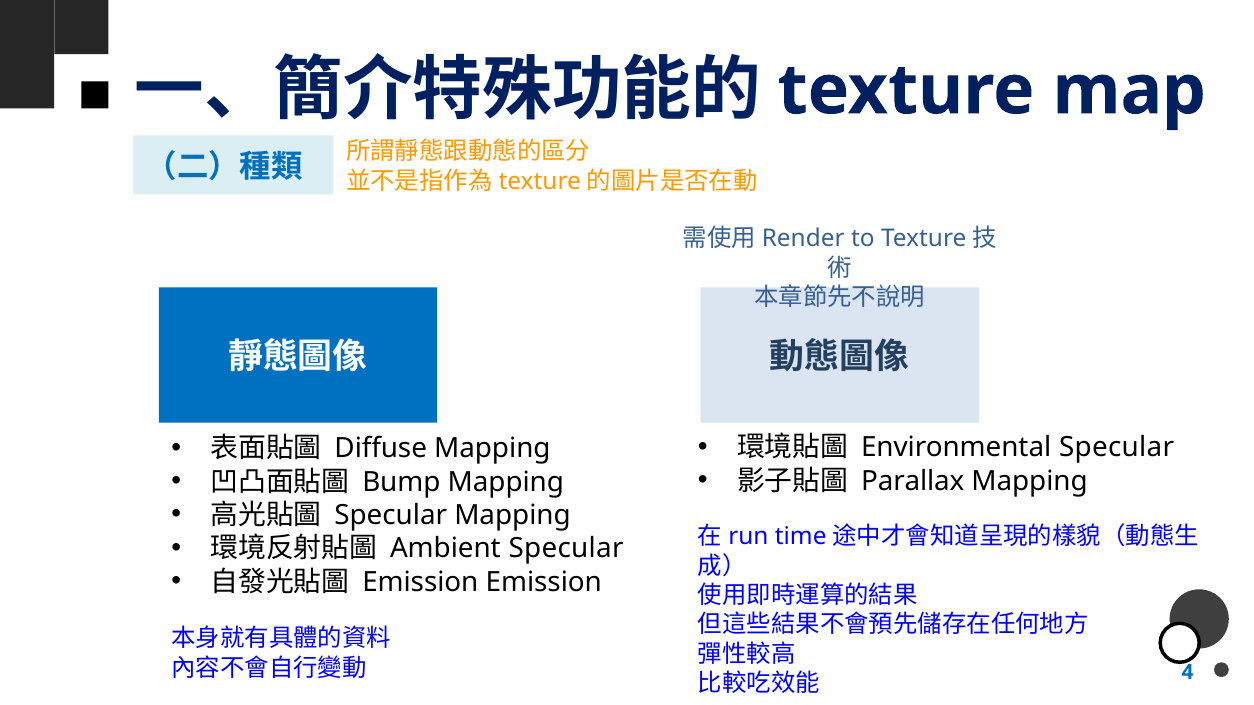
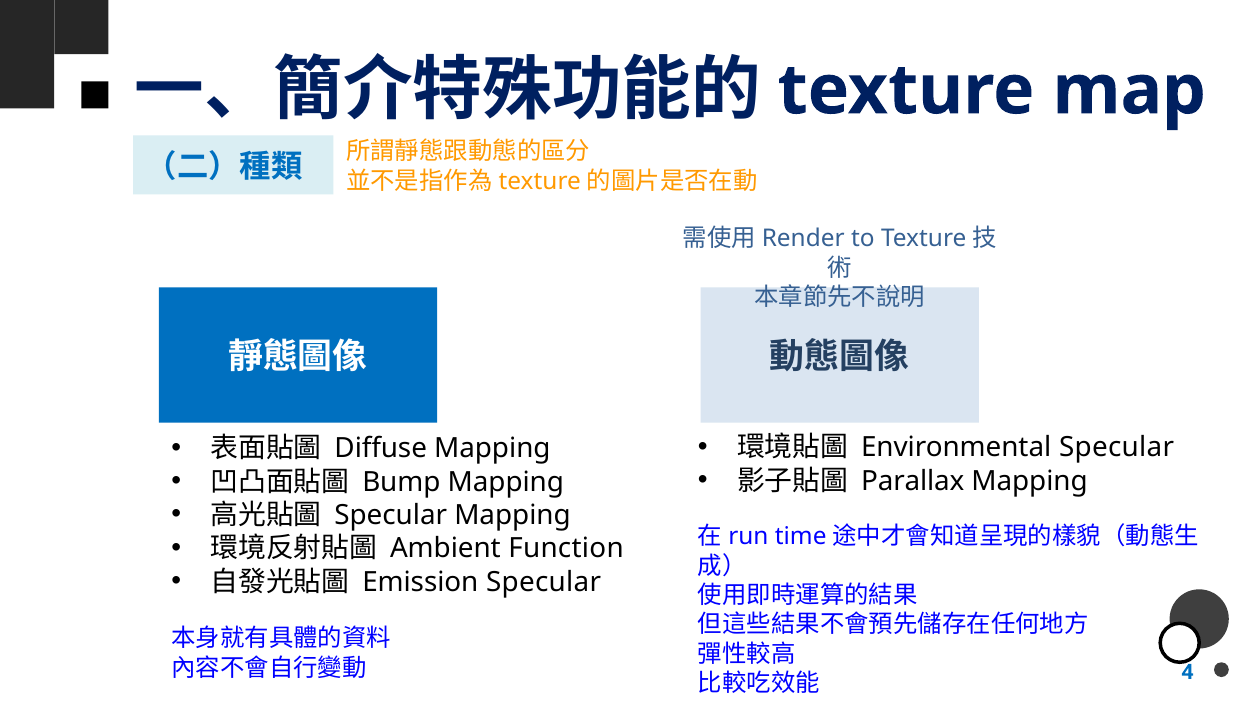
Ambient Specular: Specular -> Function
Emission Emission: Emission -> Specular
